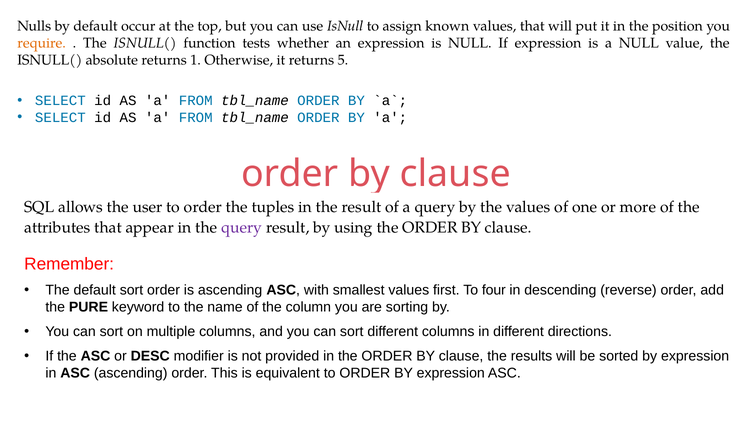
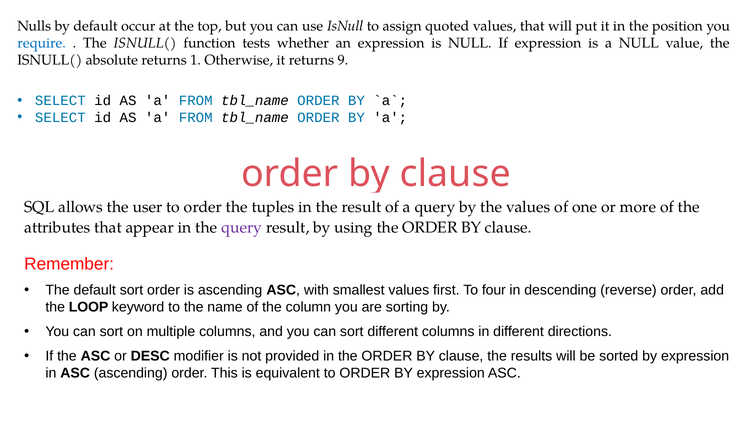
known: known -> quoted
require colour: orange -> blue
5: 5 -> 9
PURE: PURE -> LOOP
